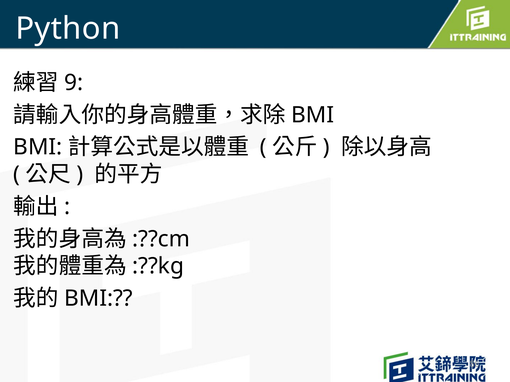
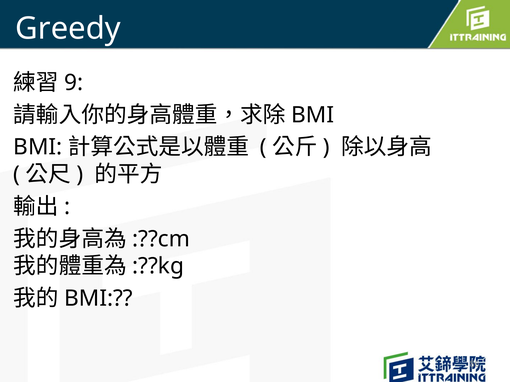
Python: Python -> Greedy
